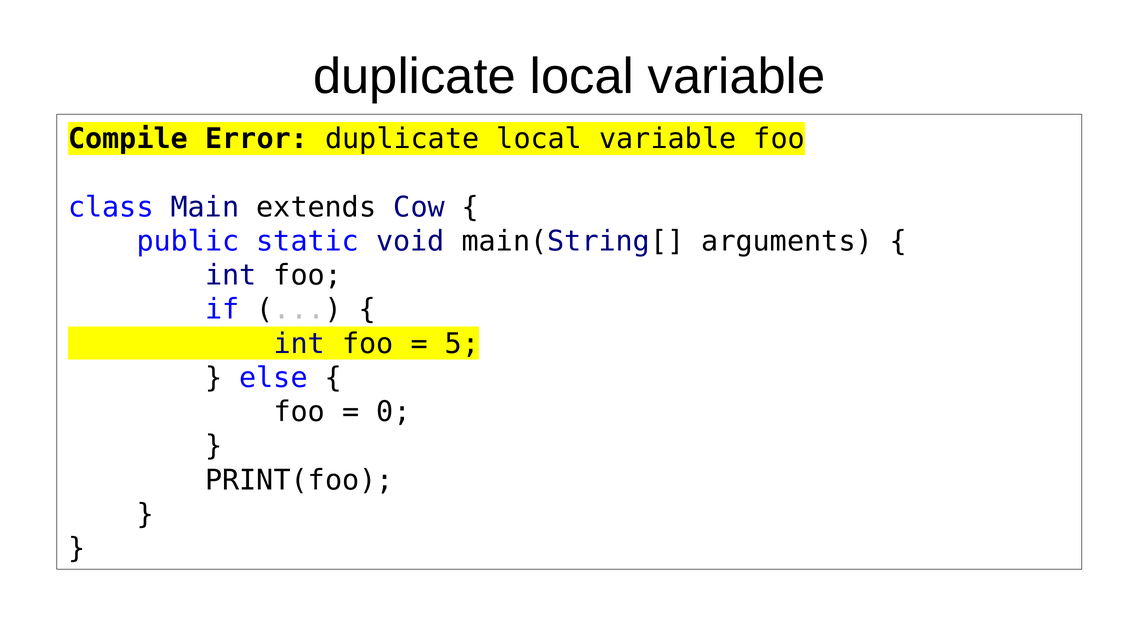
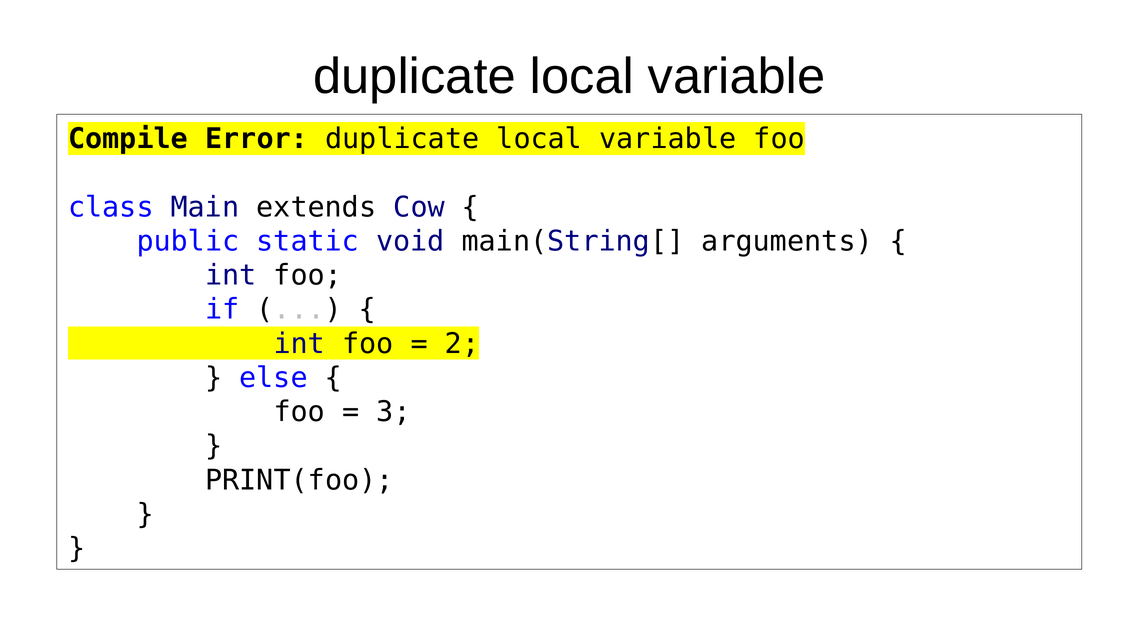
5: 5 -> 2
0: 0 -> 3
